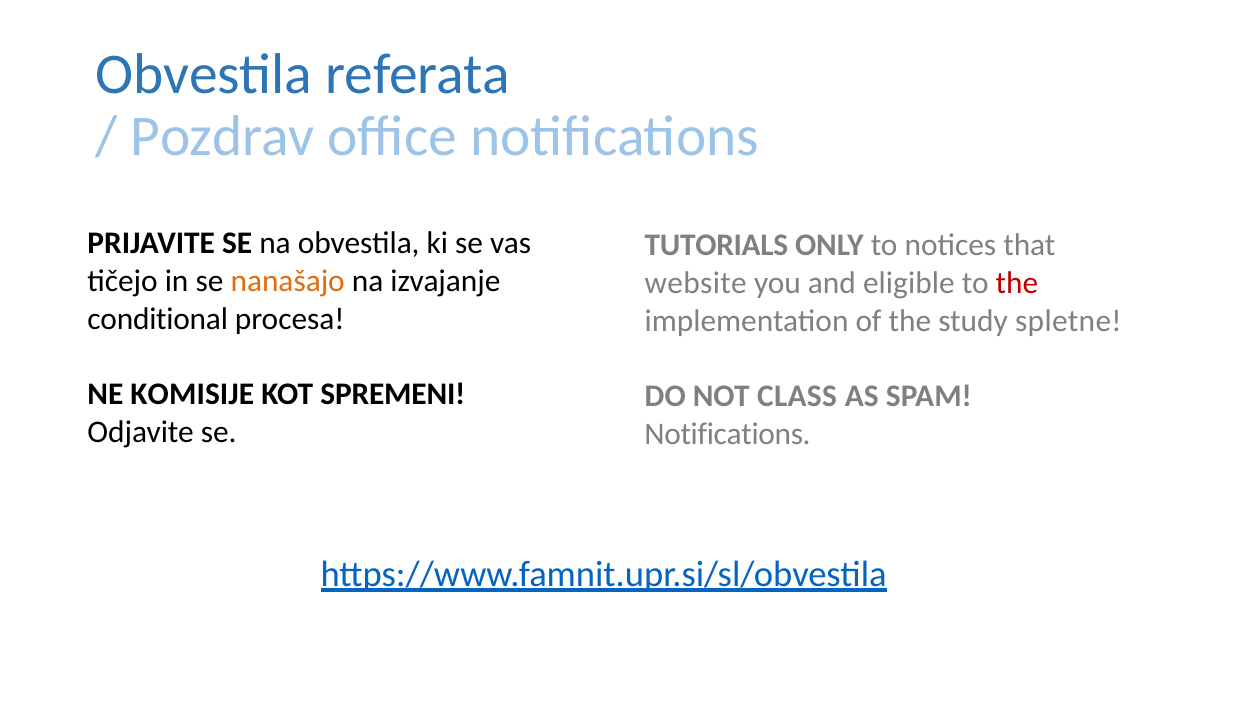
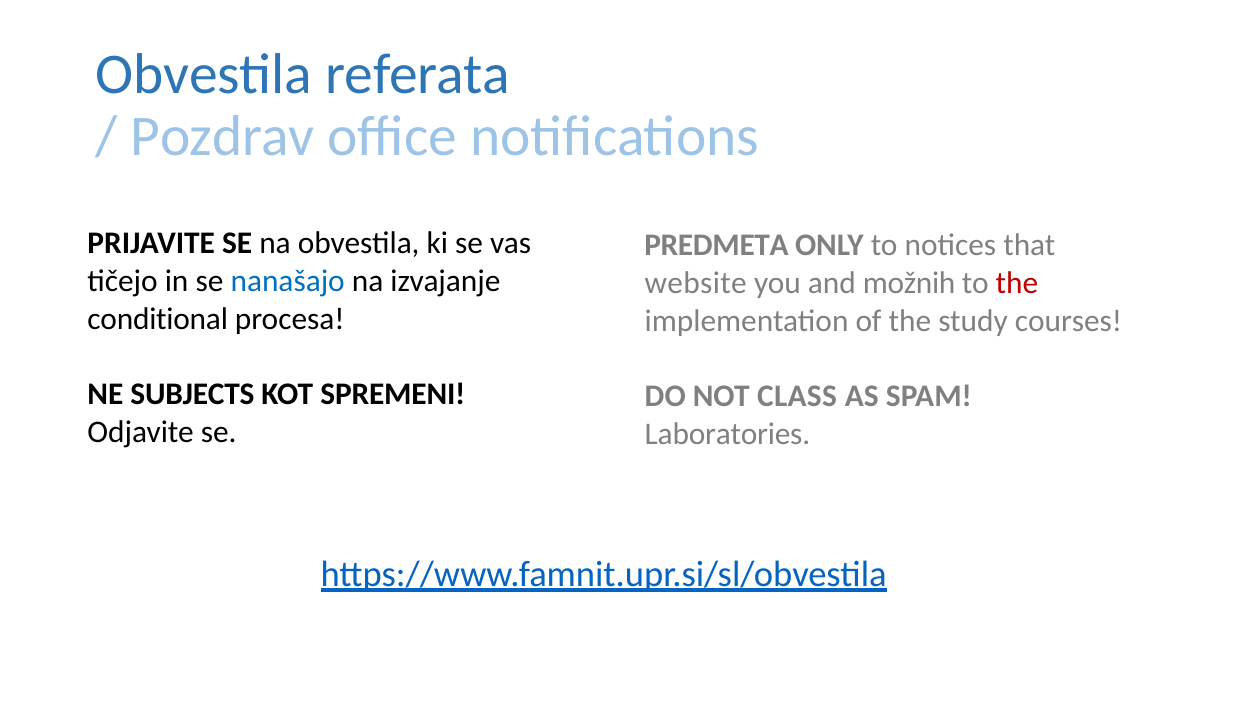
TUTORIALS: TUTORIALS -> PREDMETA
nanašajo colour: orange -> blue
eligible: eligible -> možnih
spletne: spletne -> courses
KOMISIJE: KOMISIJE -> SUBJECTS
Notifications at (728, 434): Notifications -> Laboratories
